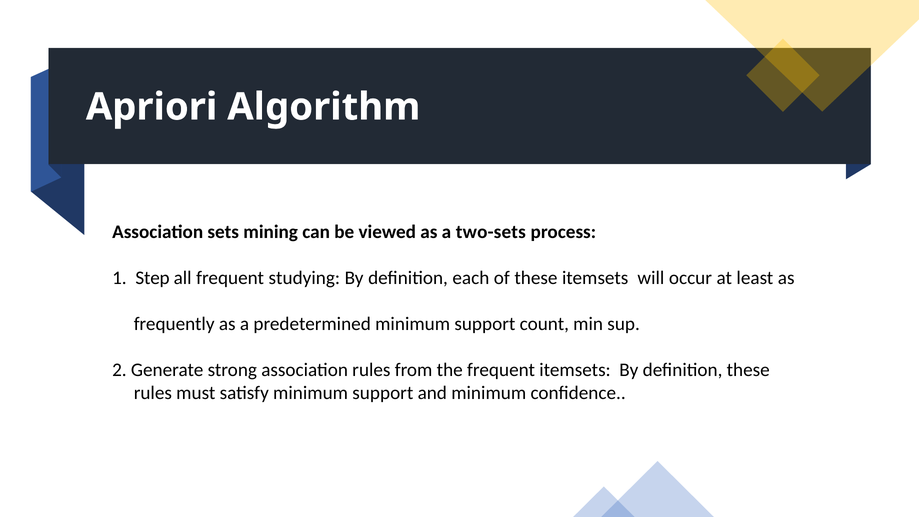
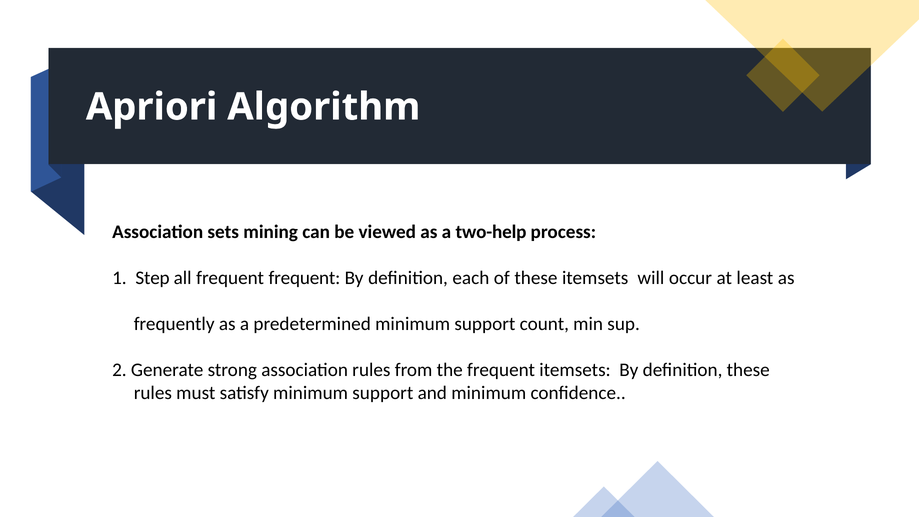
two-sets: two-sets -> two-help
frequent studying: studying -> frequent
